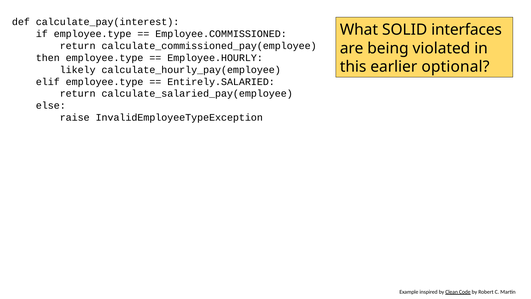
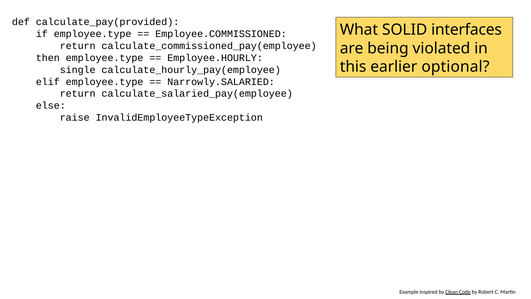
calculate_pay(interest: calculate_pay(interest -> calculate_pay(provided
likely: likely -> single
Entirely.SALARIED: Entirely.SALARIED -> Narrowly.SALARIED
